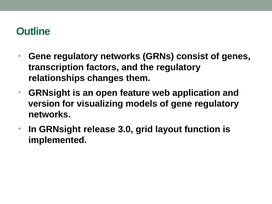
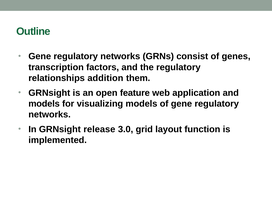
changes: changes -> addition
version at (44, 104): version -> models
